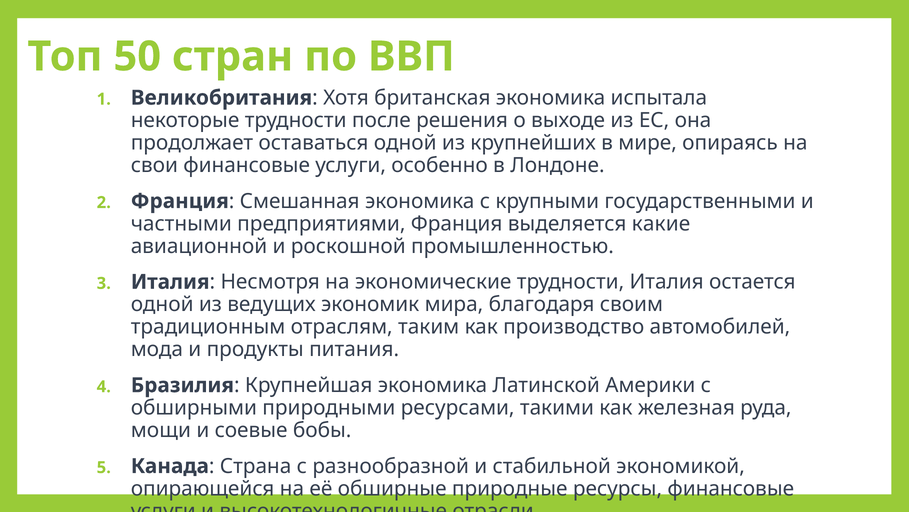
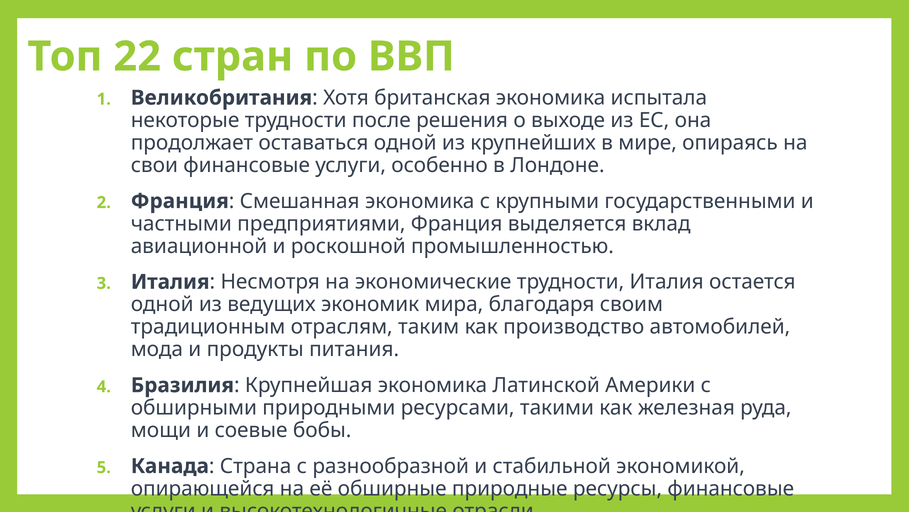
50: 50 -> 22
какие: какие -> вклад
